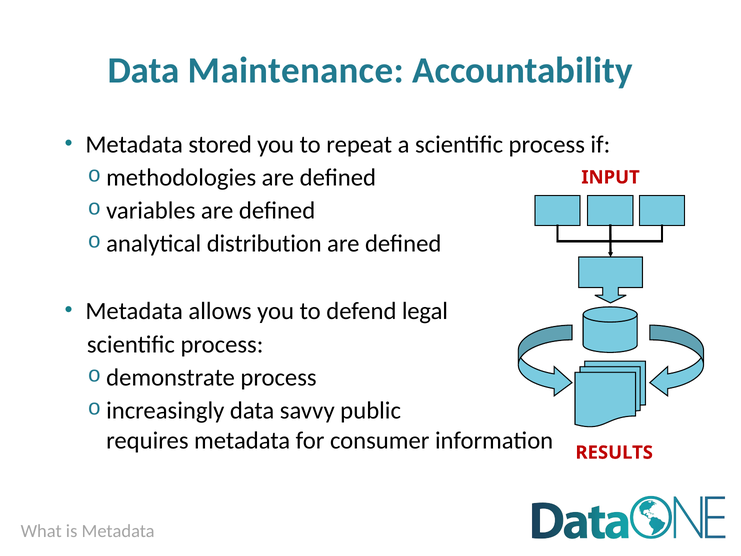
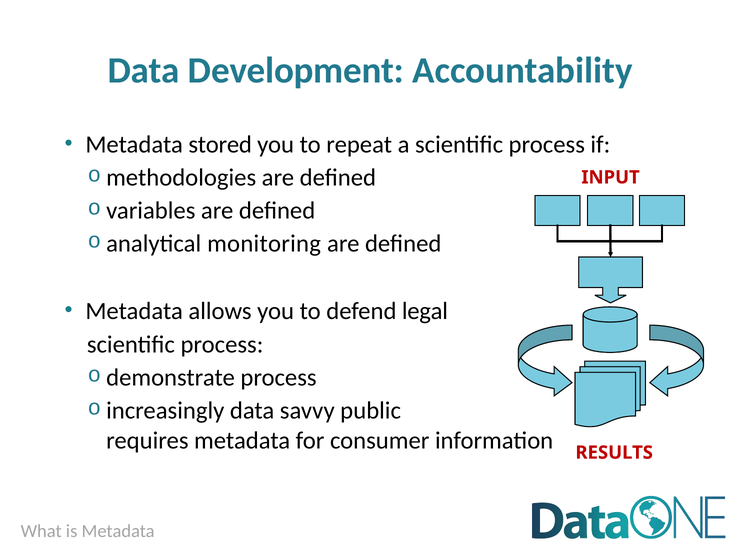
Maintenance: Maintenance -> Development
distribution: distribution -> monitoring
